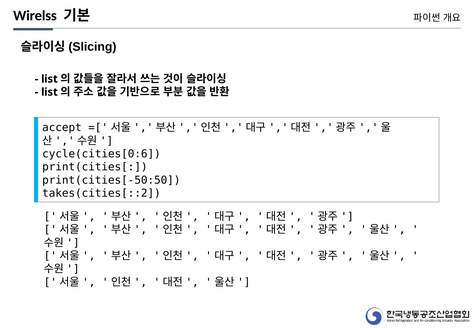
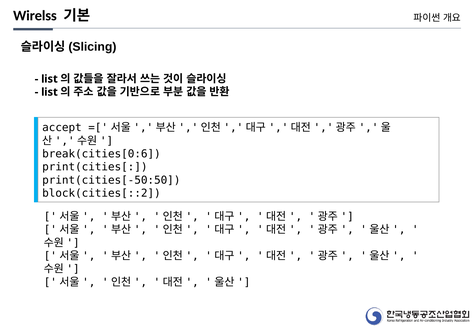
cycle(cities[0:6: cycle(cities[0:6 -> break(cities[0:6
takes(cities[::2: takes(cities[::2 -> block(cities[::2
